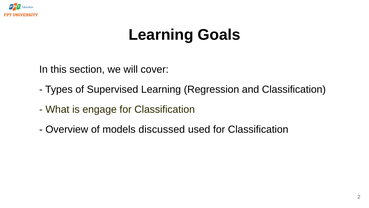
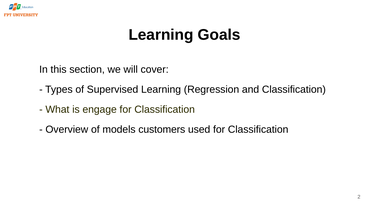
discussed: discussed -> customers
